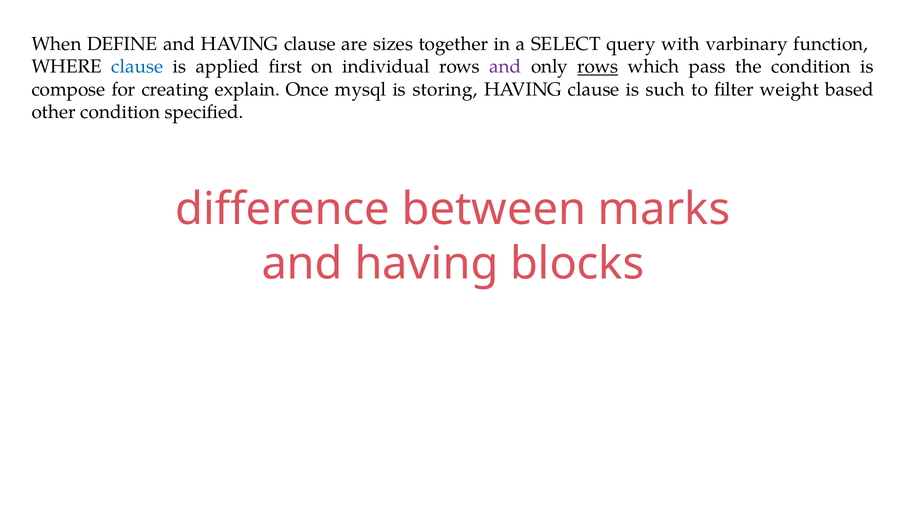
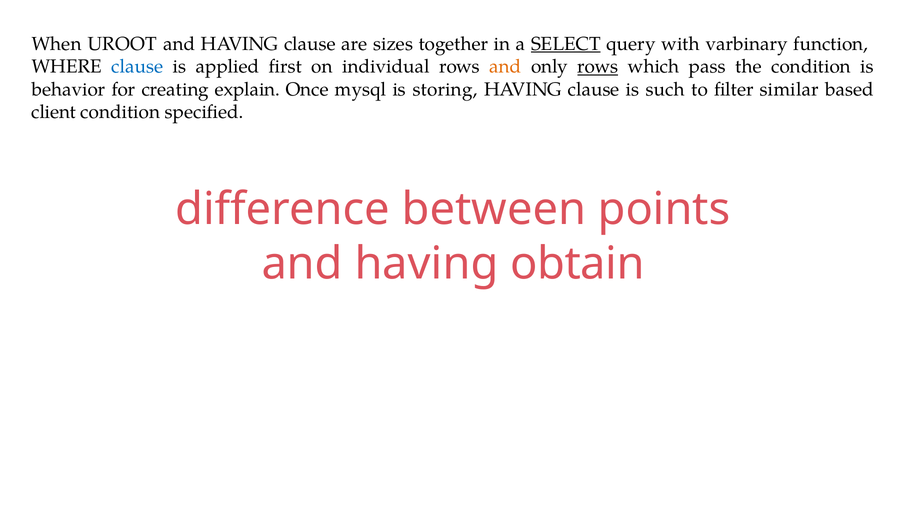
DEFINE: DEFINE -> UROOT
SELECT underline: none -> present
and at (505, 67) colour: purple -> orange
compose: compose -> behavior
weight: weight -> similar
other: other -> client
marks: marks -> points
blocks: blocks -> obtain
